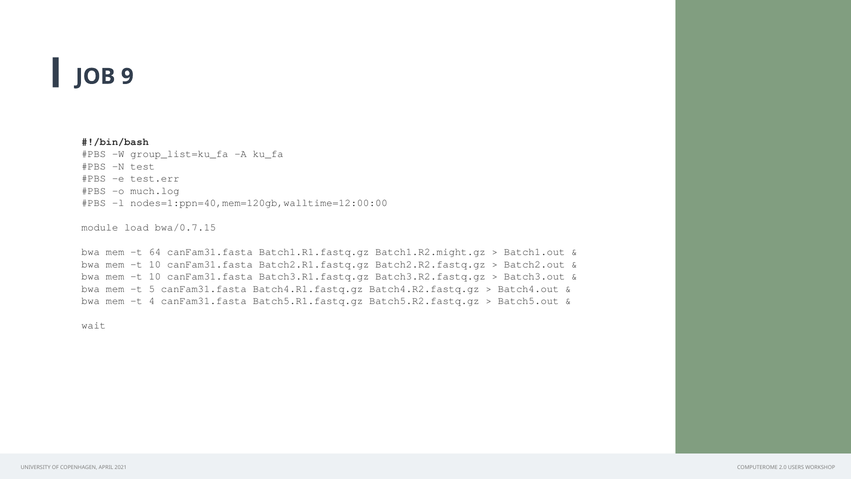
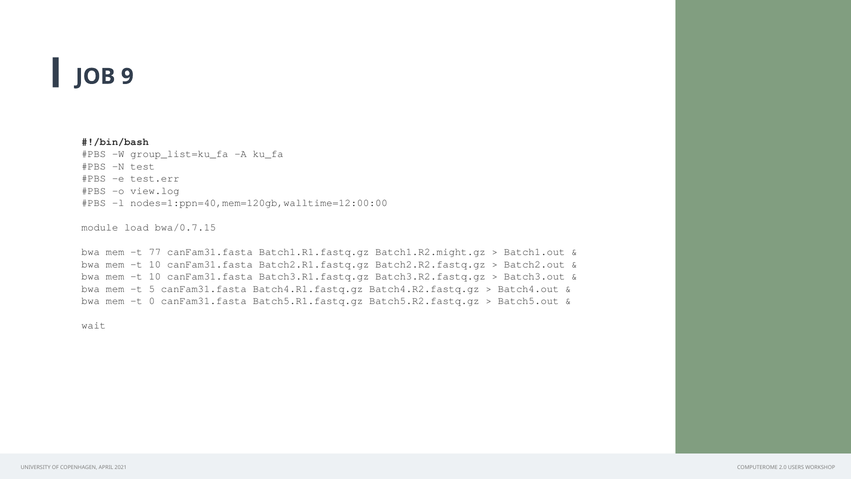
much.log: much.log -> view.log
64: 64 -> 77
4: 4 -> 0
